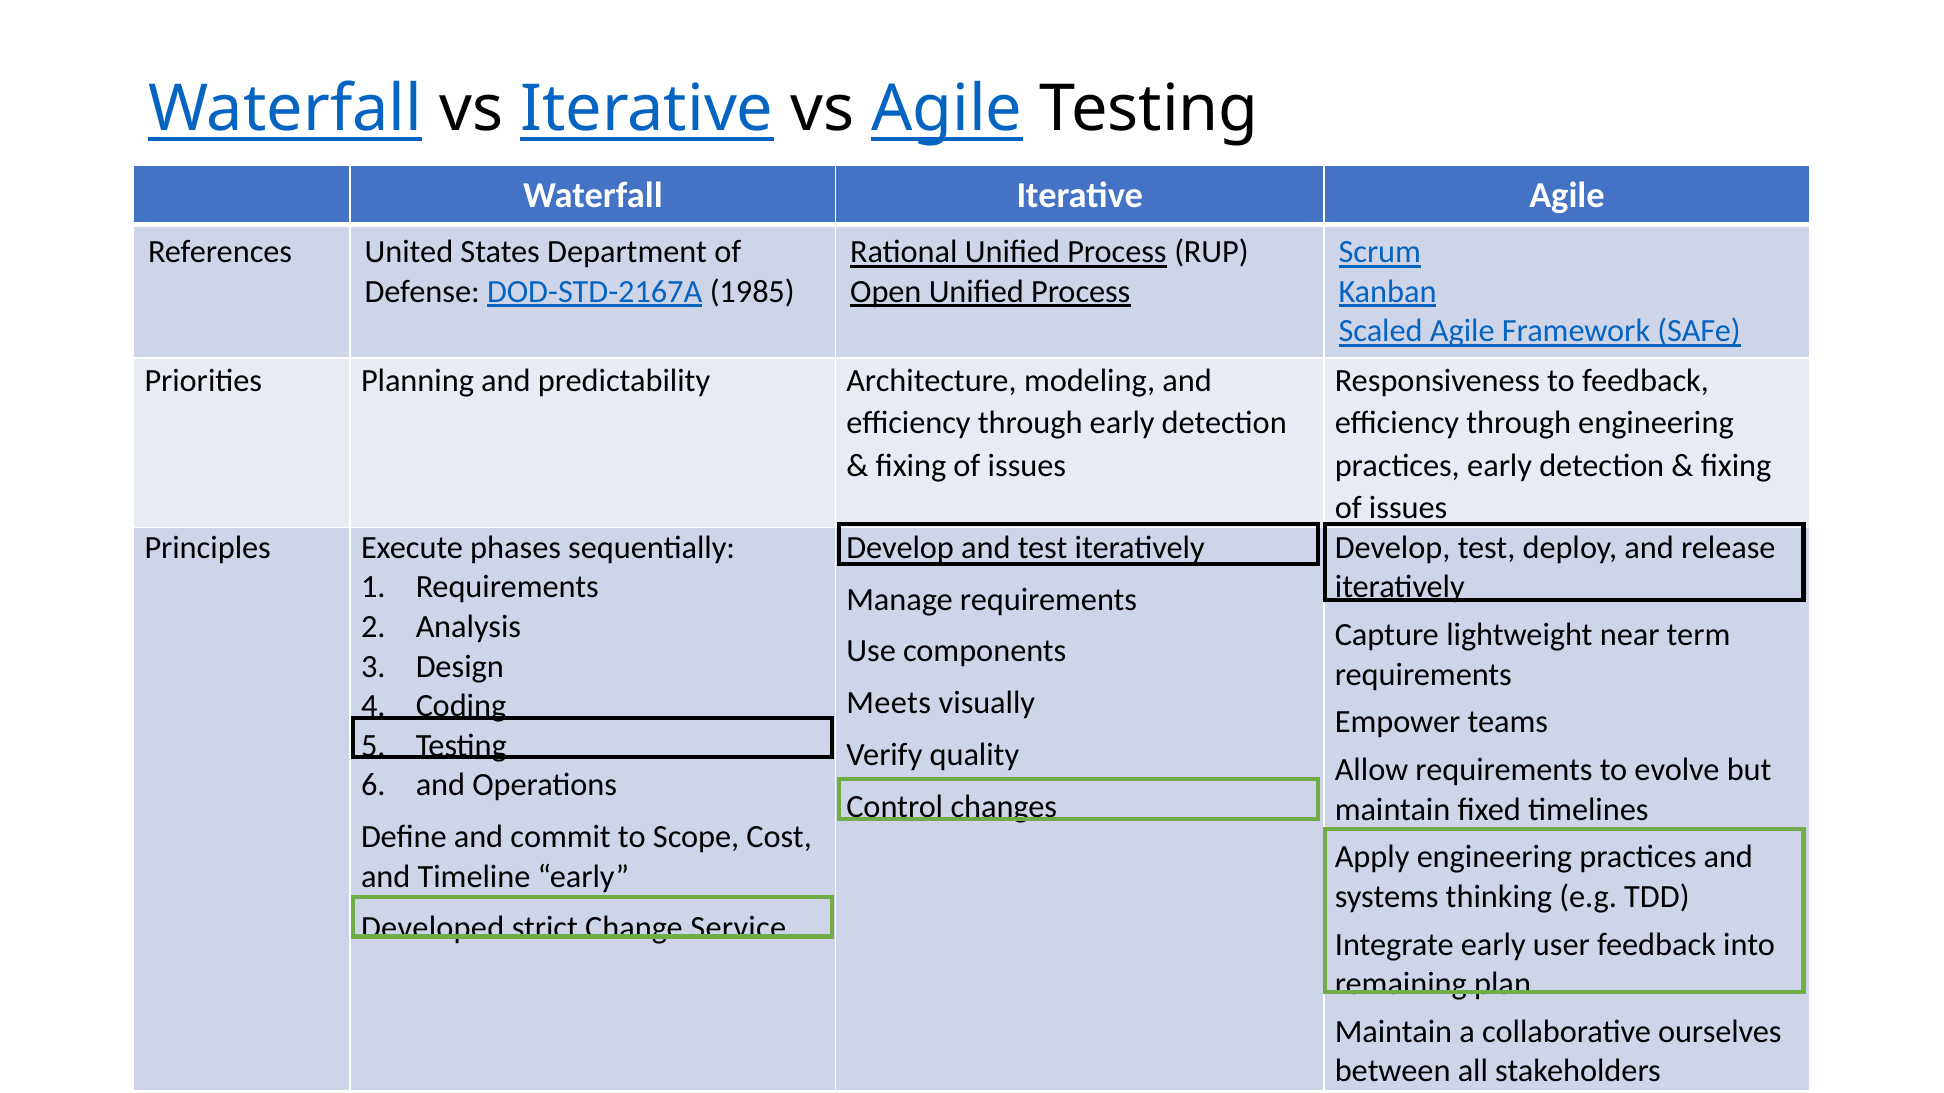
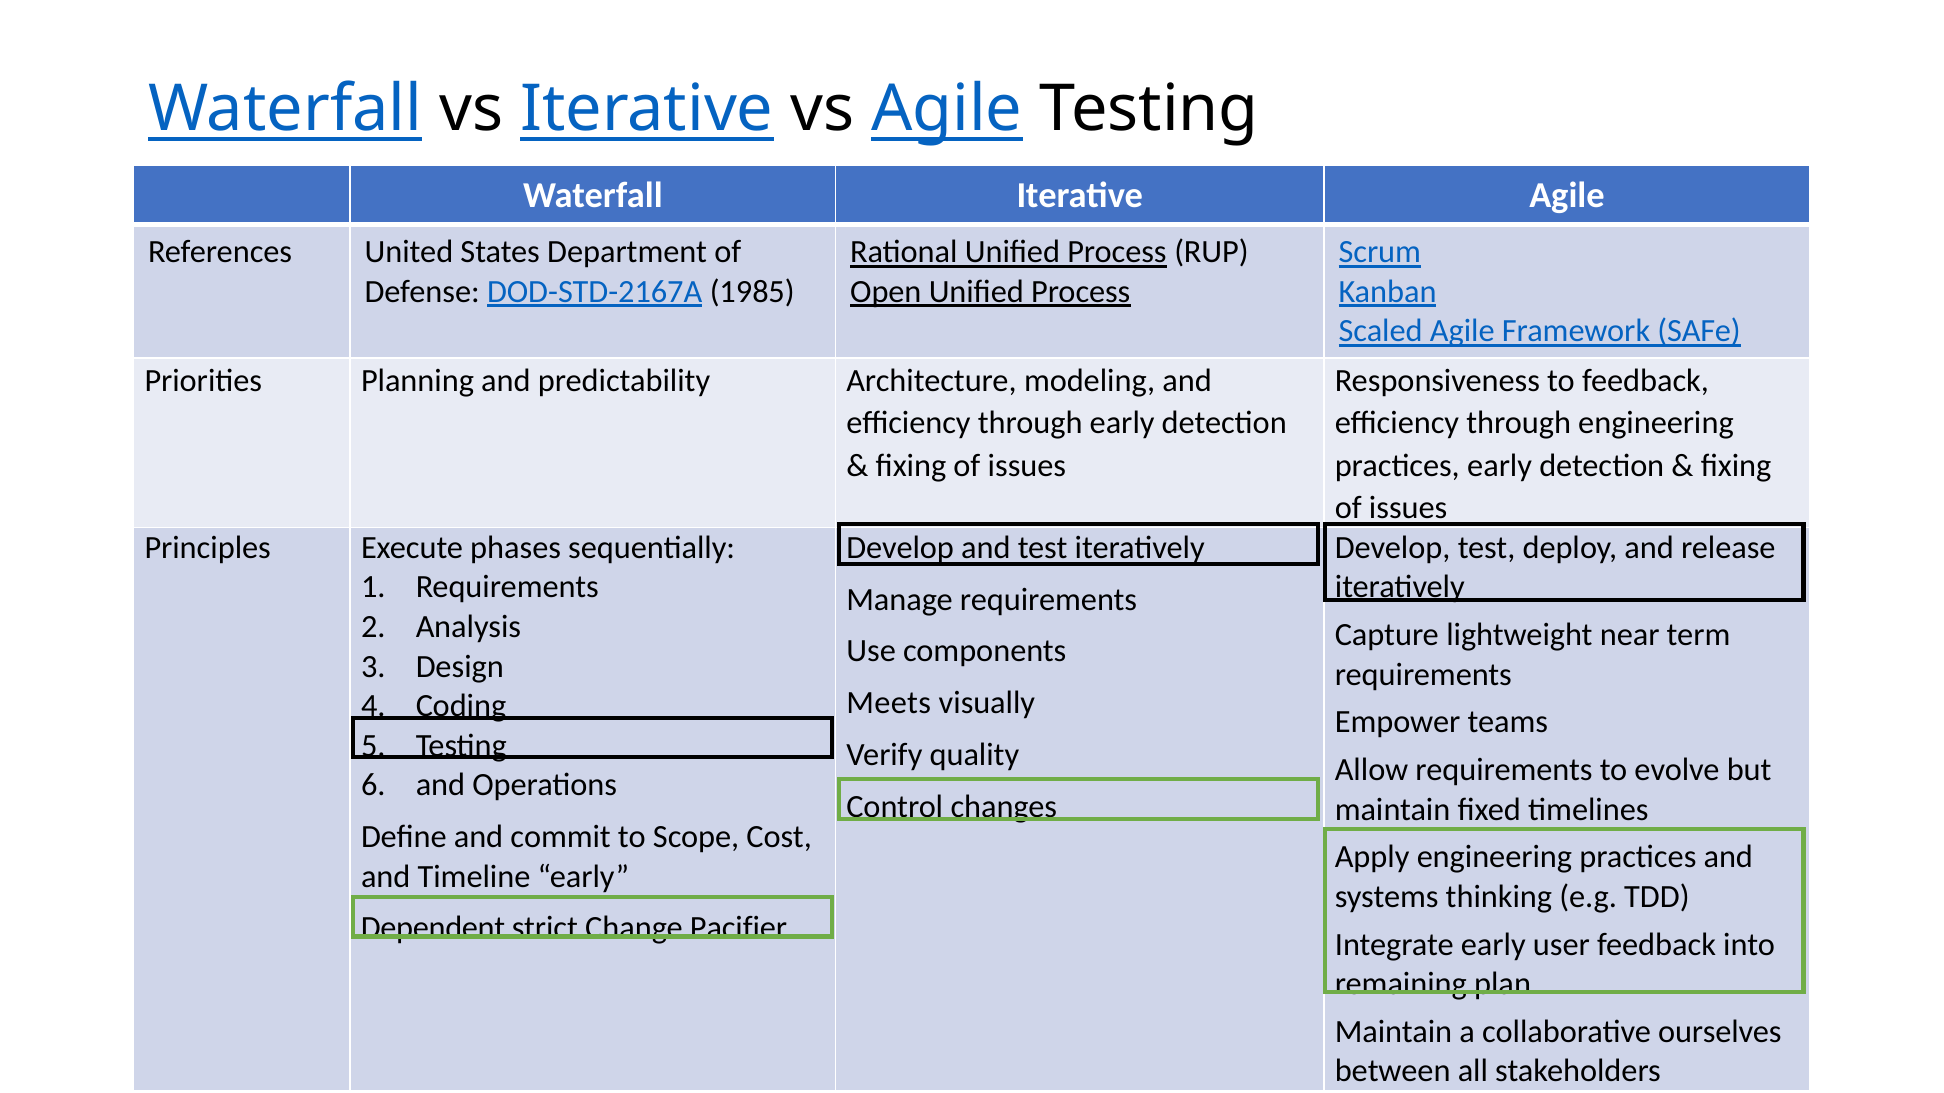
Developed: Developed -> Dependent
Service: Service -> Pacifier
